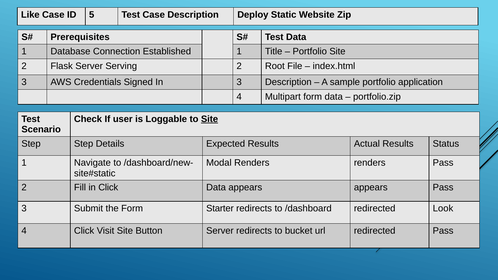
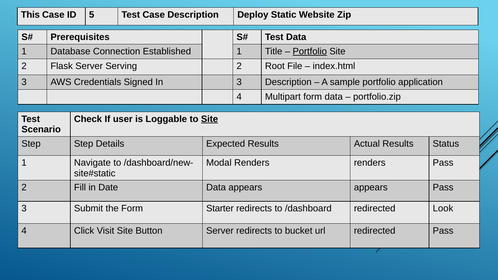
Like: Like -> This
Portfolio at (310, 51) underline: none -> present
in Click: Click -> Date
